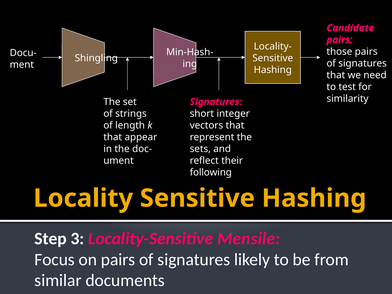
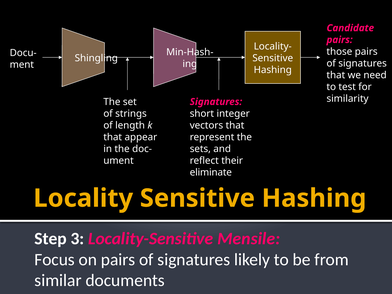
following: following -> eliminate
